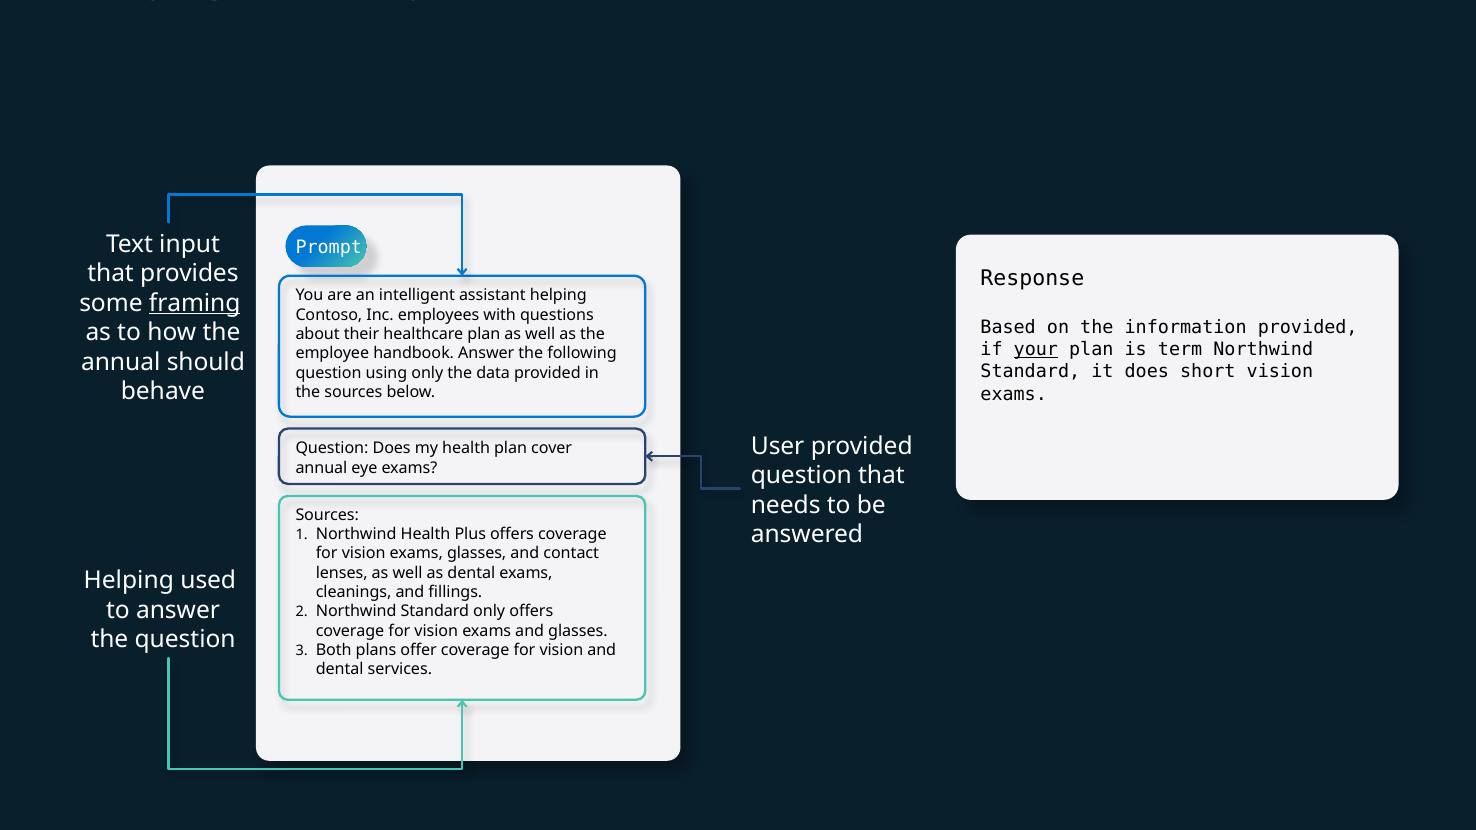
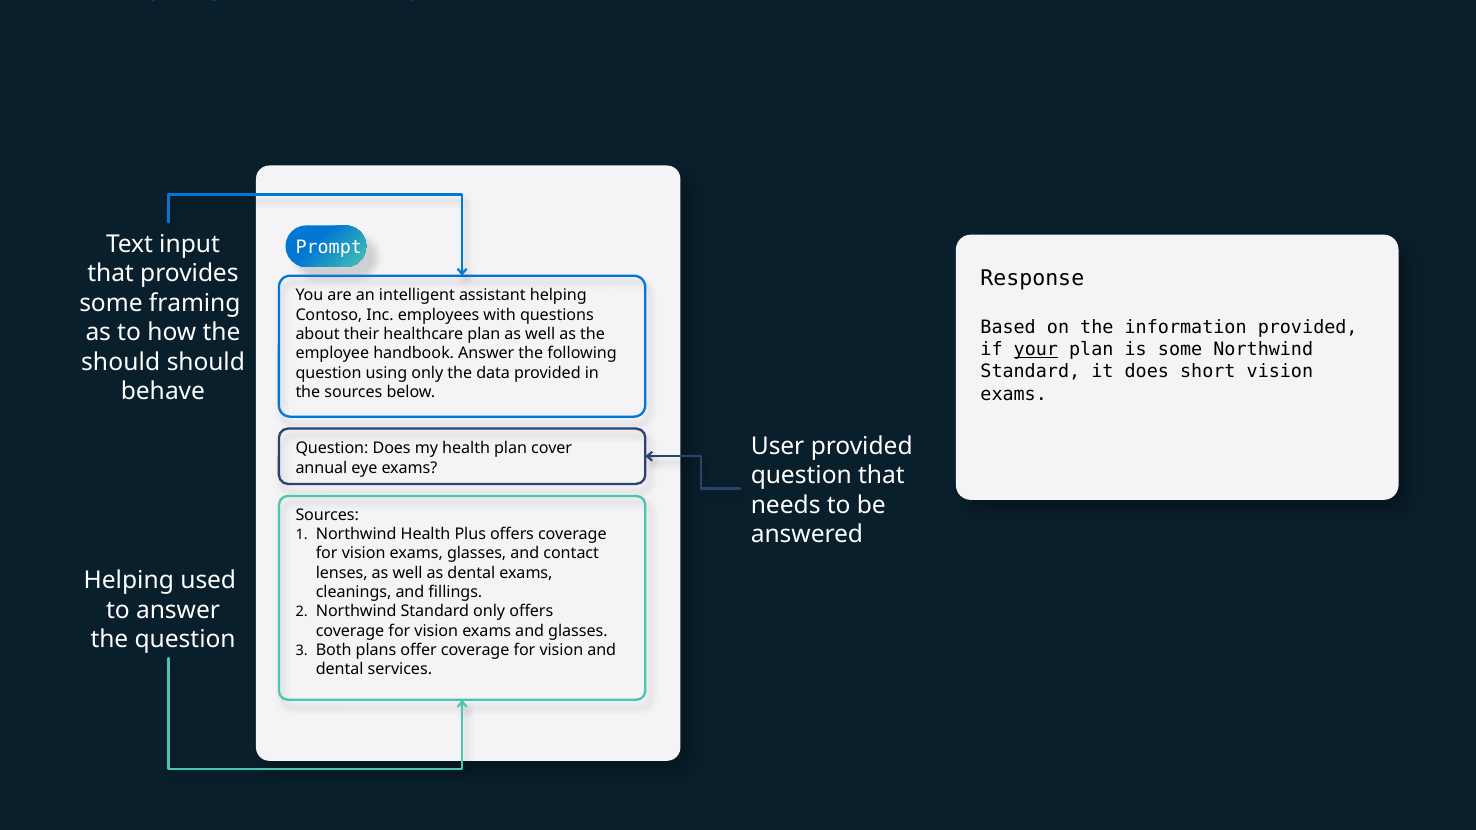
framing underline: present -> none
is term: term -> some
annual at (121, 362): annual -> should
